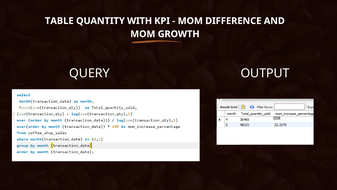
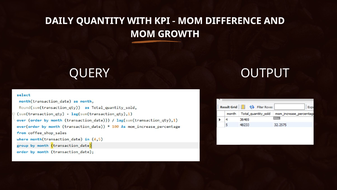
TABLE: TABLE -> DAILY
